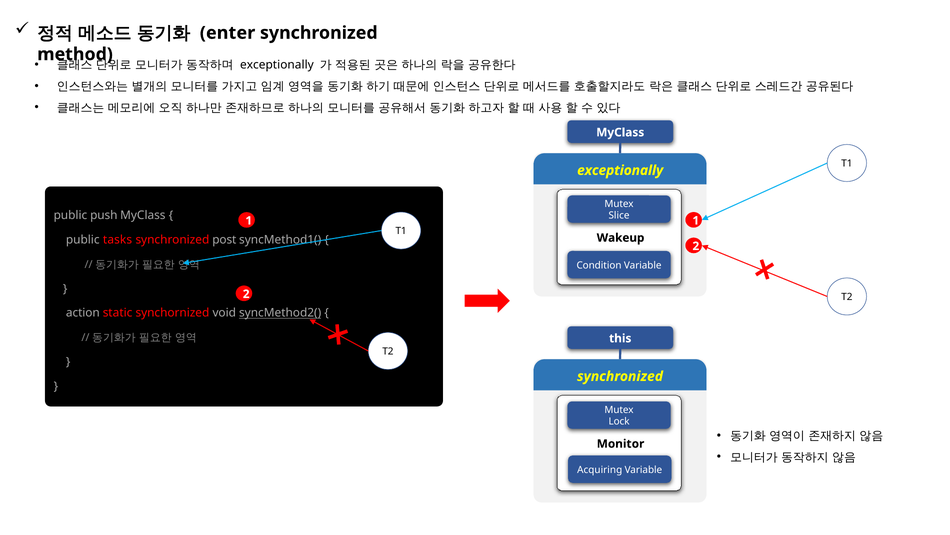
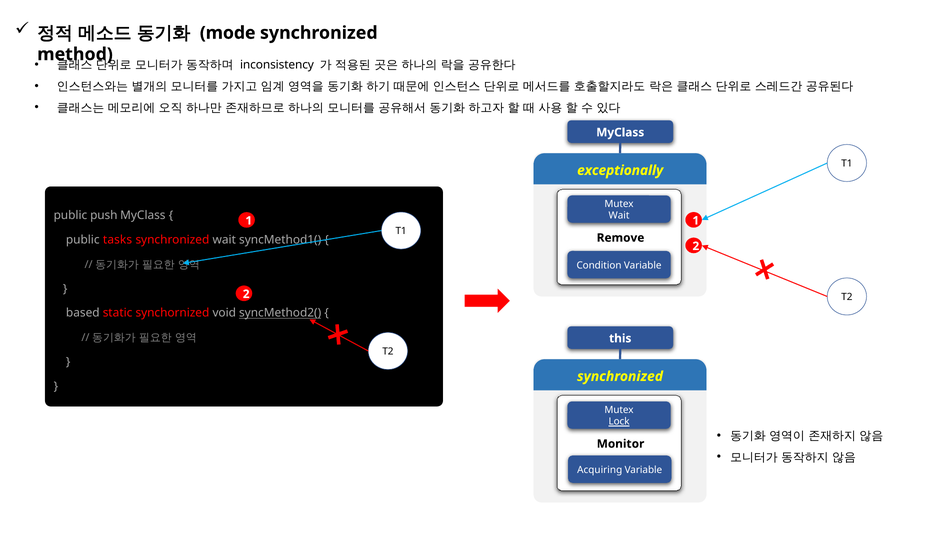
enter: enter -> mode
exceptionally at (277, 65): exceptionally -> inconsistency
Slice at (619, 215): Slice -> Wait
Wakeup: Wakeup -> Remove
synchronized post: post -> wait
action: action -> based
Lock underline: none -> present
